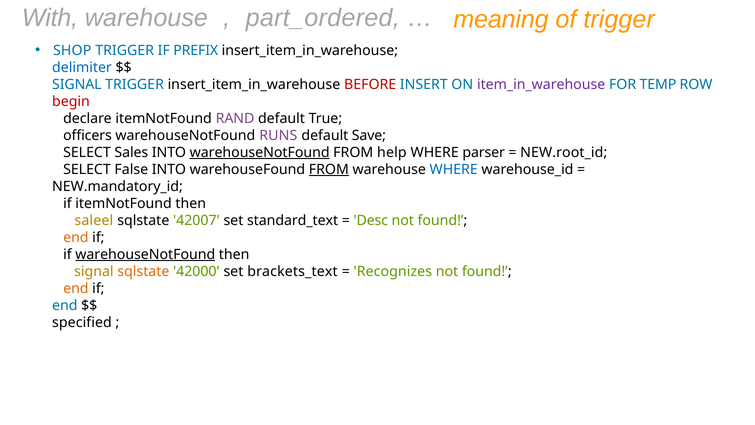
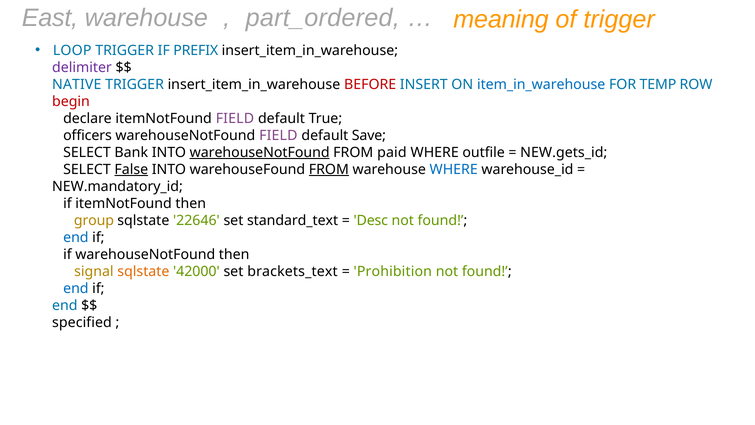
With: With -> East
SHOP: SHOP -> LOOP
delimiter colour: blue -> purple
SIGNAL at (77, 84): SIGNAL -> NATIVE
item_in_warehouse colour: purple -> blue
itemNotFound RAND: RAND -> FIELD
warehouseNotFound RUNS: RUNS -> FIELD
Sales: Sales -> Bank
help: help -> paid
parser: parser -> outfile
NEW.root_id: NEW.root_id -> NEW.gets_id
False underline: none -> present
saleel: saleel -> group
42007: 42007 -> 22646
end at (76, 237) colour: orange -> blue
warehouseNotFound at (145, 254) underline: present -> none
Recognizes: Recognizes -> Prohibition
end at (76, 288) colour: orange -> blue
